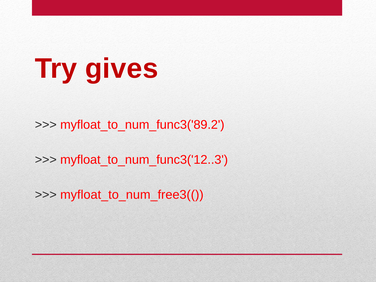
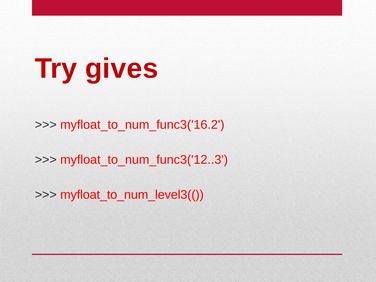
myfloat_to_num_func3('89.2: myfloat_to_num_func3('89.2 -> myfloat_to_num_func3('16.2
myfloat_to_num_free3((: myfloat_to_num_free3(( -> myfloat_to_num_level3((
